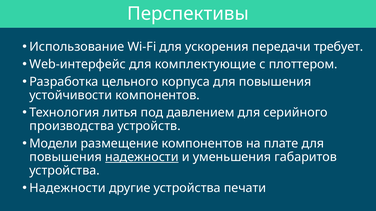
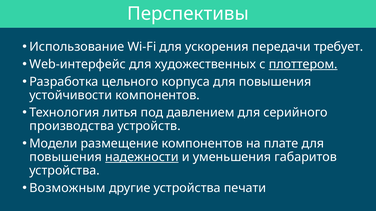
комплектующие: комплектующие -> художественных
плоттером underline: none -> present
Надежности at (68, 188): Надежности -> Возможным
